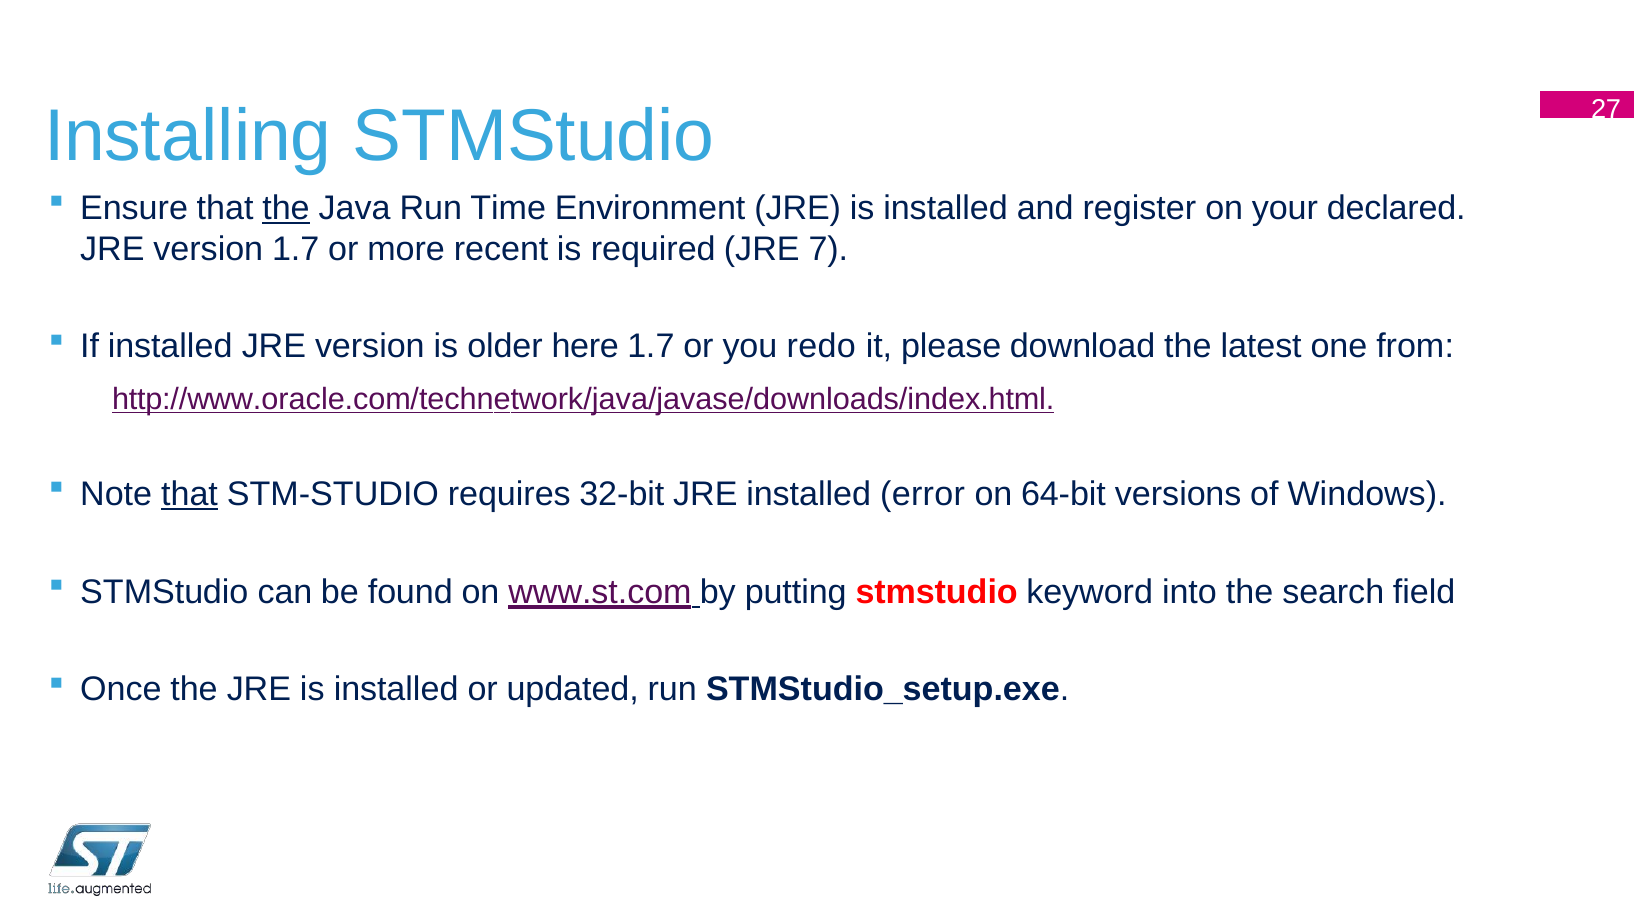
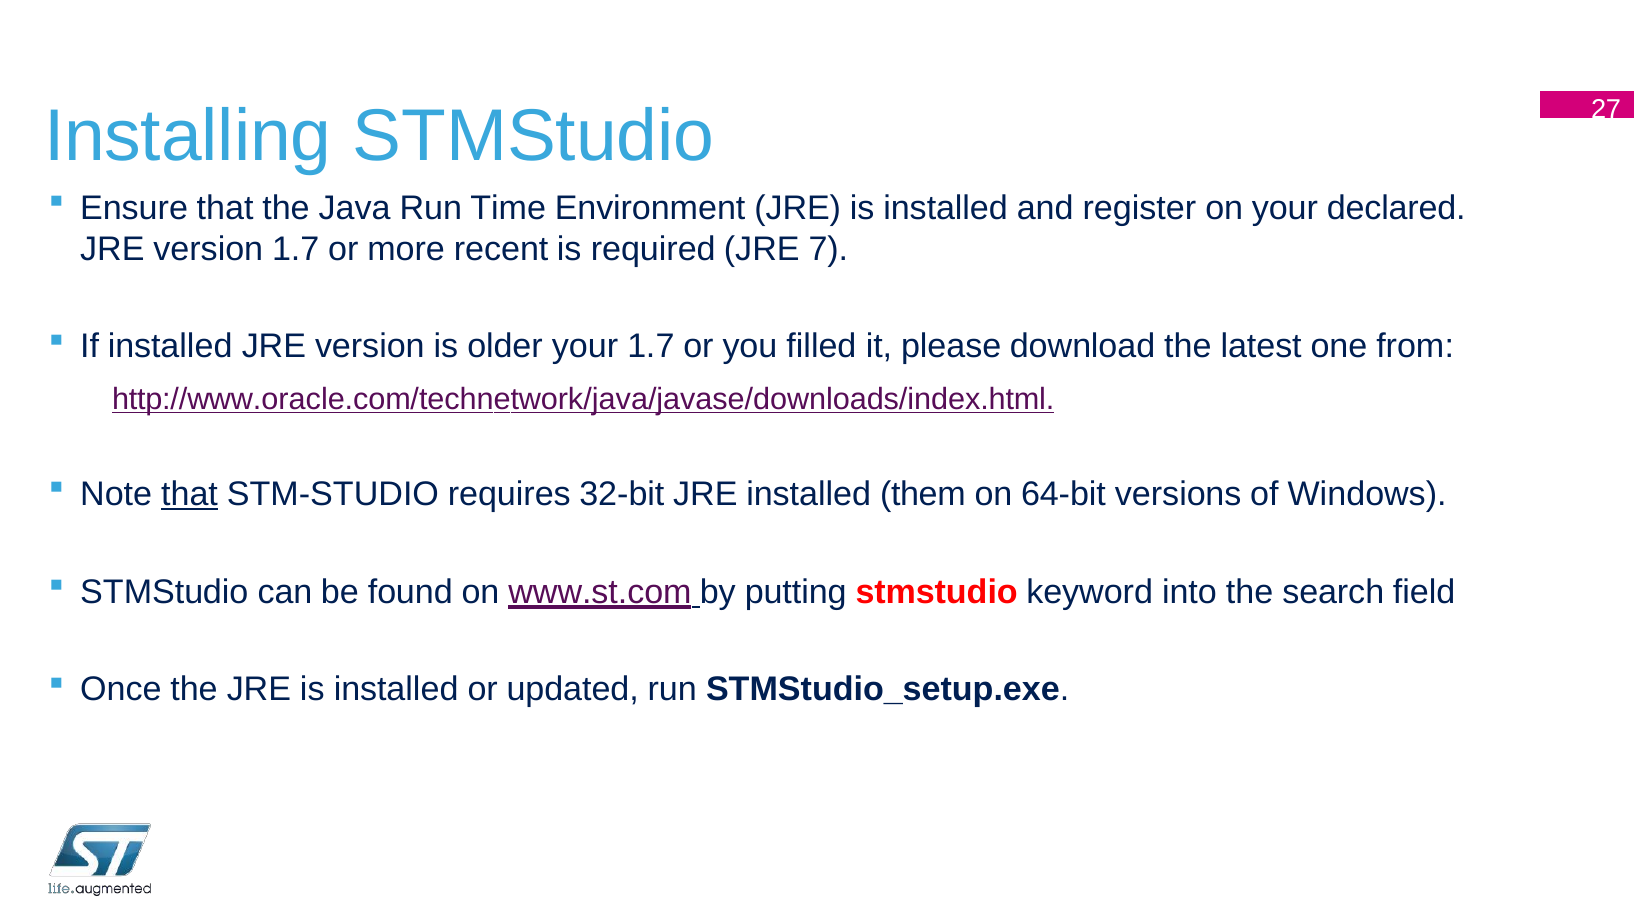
the at (286, 208) underline: present -> none
older here: here -> your
redo: redo -> filled
error: error -> them
